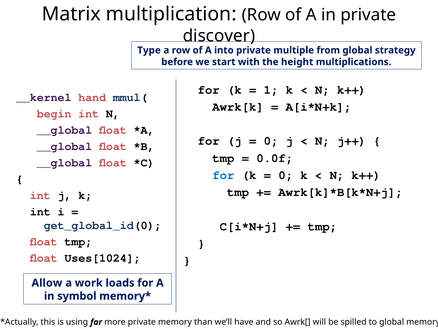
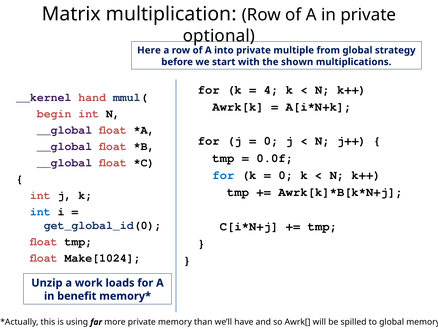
discover: discover -> optional
Type: Type -> Here
height: height -> shown
1: 1 -> 4
int at (40, 211) colour: black -> blue
Uses[1024: Uses[1024 -> Make[1024
Allow: Allow -> Unzip
symbol: symbol -> benefit
